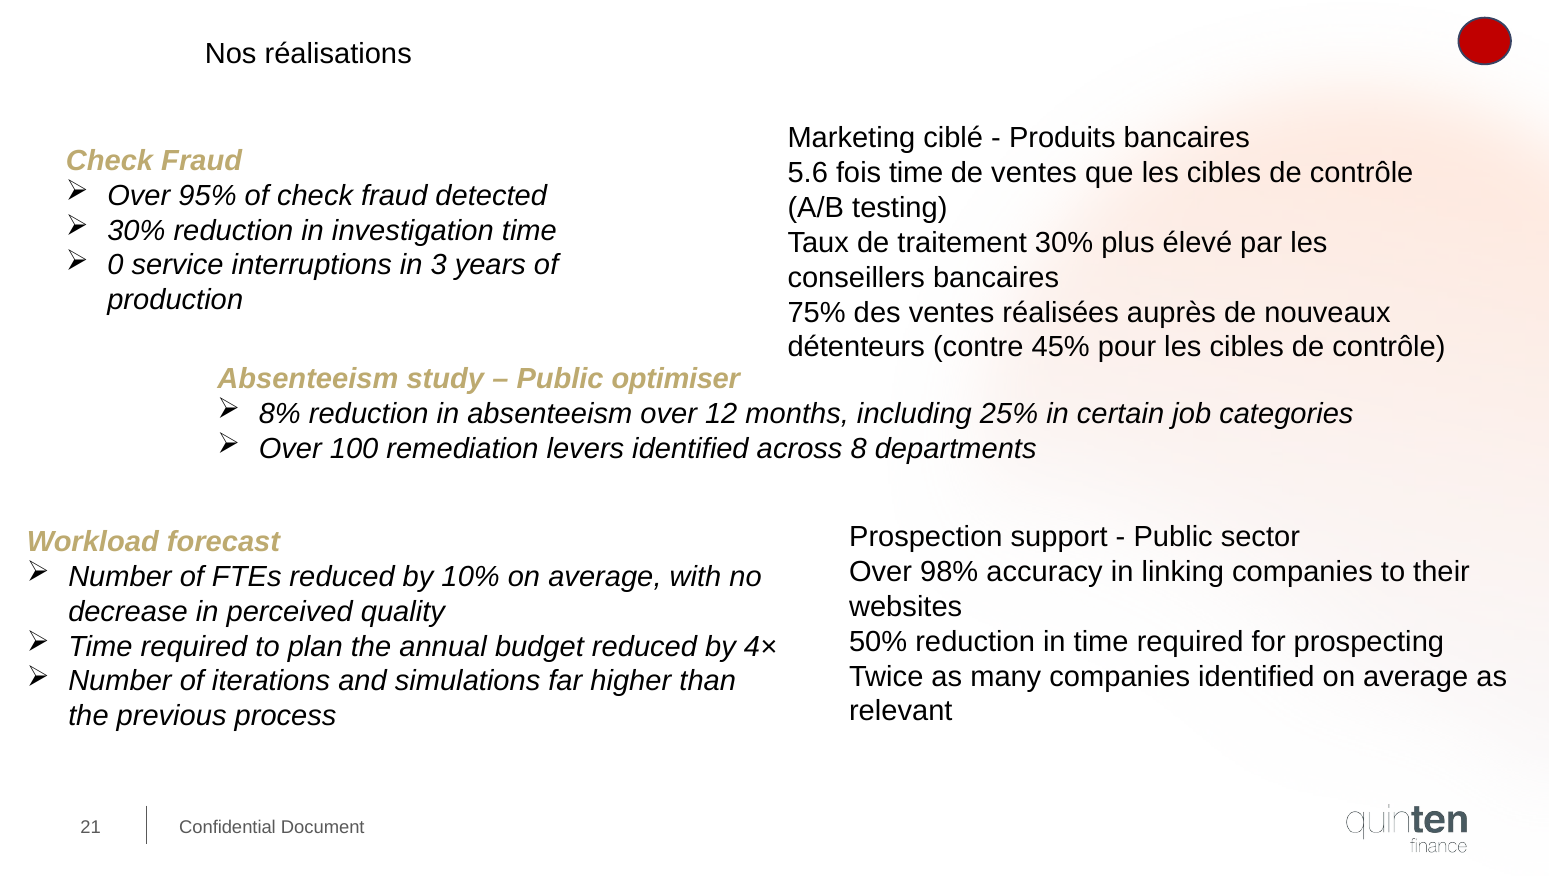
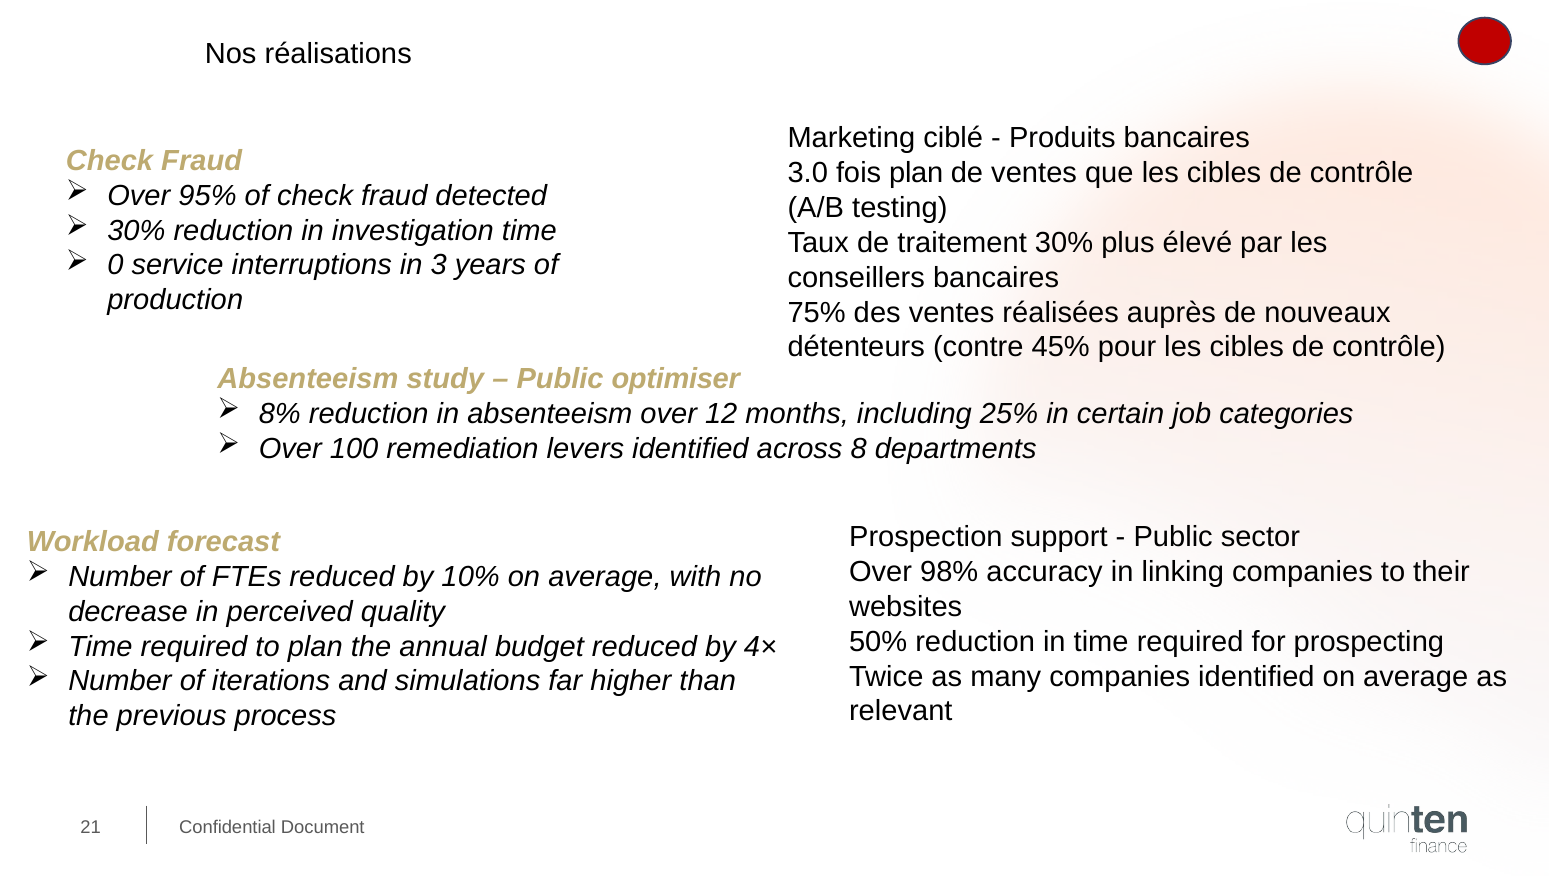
5.6: 5.6 -> 3.0
fois time: time -> plan
